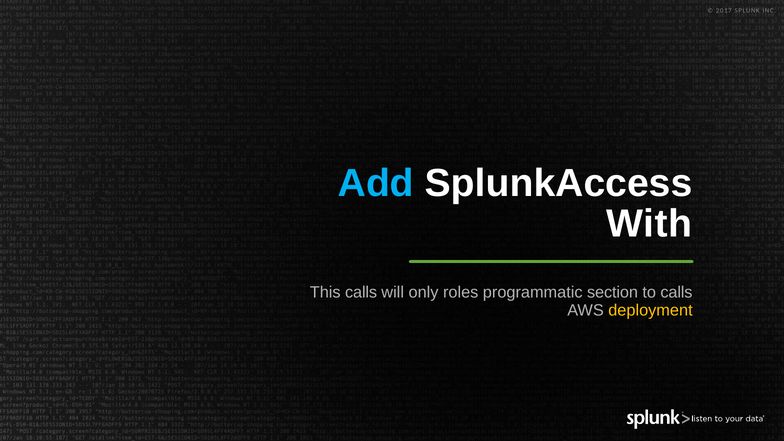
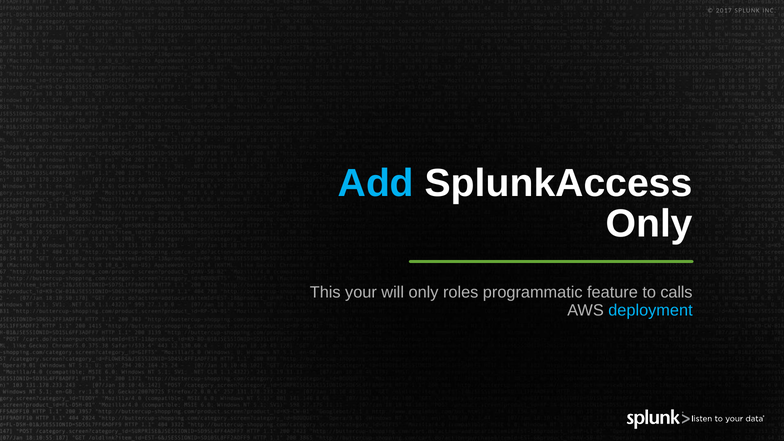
With at (649, 224): With -> Only
This calls: calls -> your
section: section -> feature
deployment colour: yellow -> light blue
